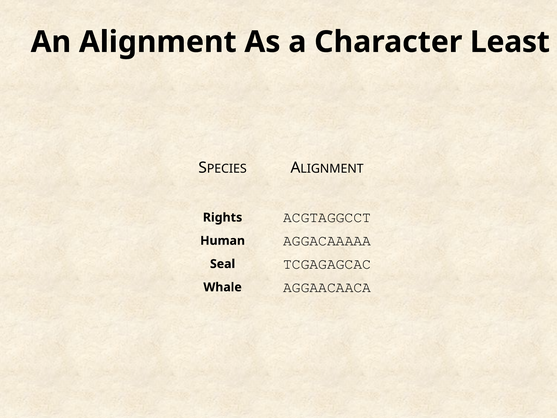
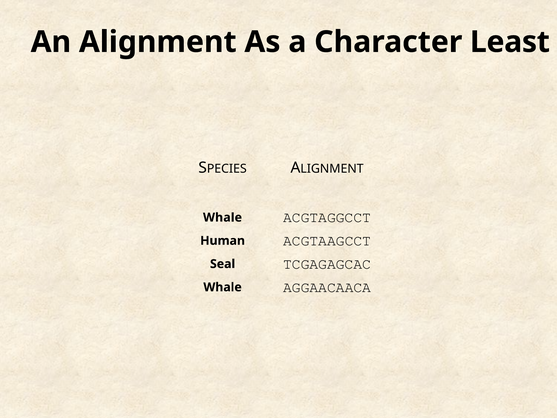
Rights at (223, 217): Rights -> Whale
AGGACAAAAA: AGGACAAAAA -> ACGTAAGCCT
